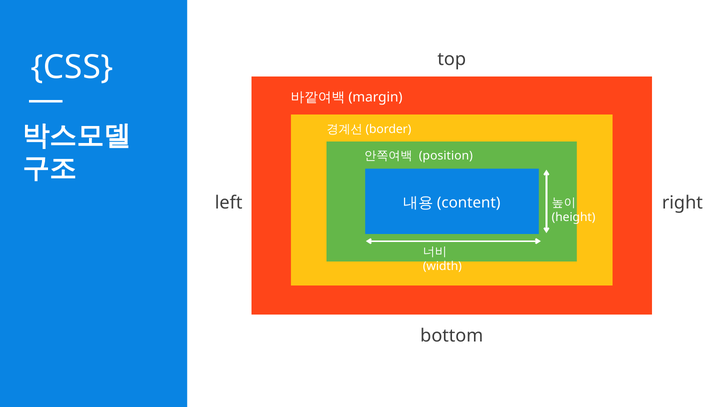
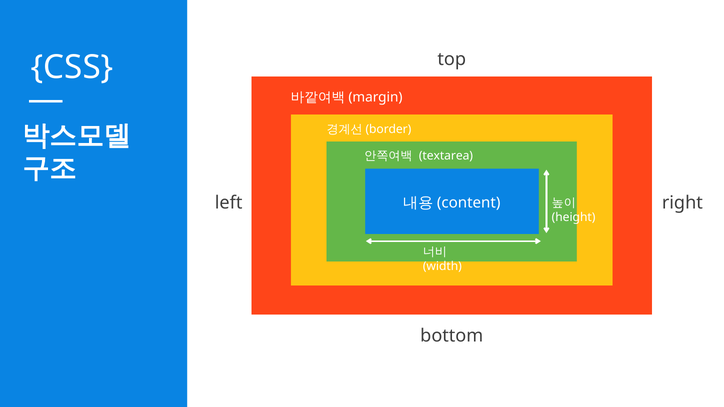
position: position -> textarea
